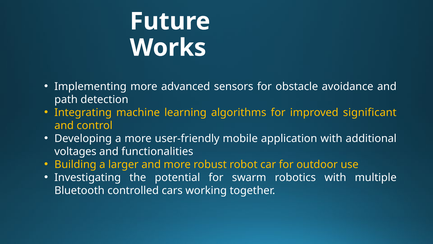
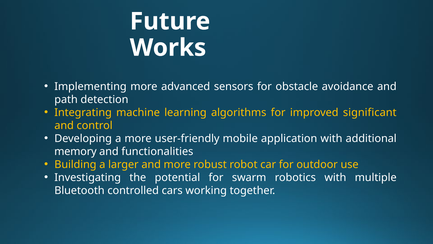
voltages: voltages -> memory
